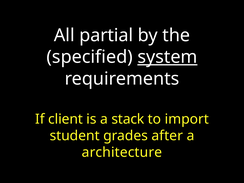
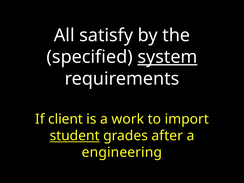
partial: partial -> satisfy
stack: stack -> work
student underline: none -> present
architecture: architecture -> engineering
